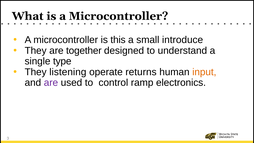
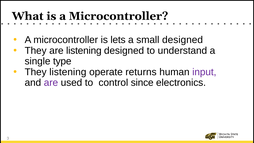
this: this -> lets
small introduce: introduce -> designed
are together: together -> listening
input colour: orange -> purple
ramp: ramp -> since
